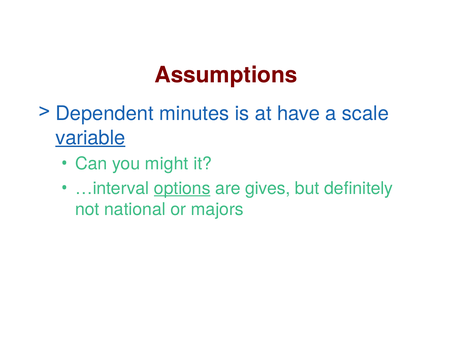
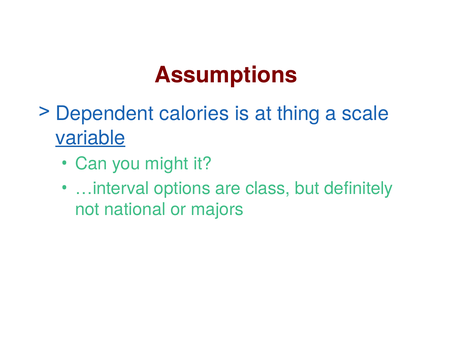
minutes: minutes -> calories
have: have -> thing
options underline: present -> none
gives: gives -> class
